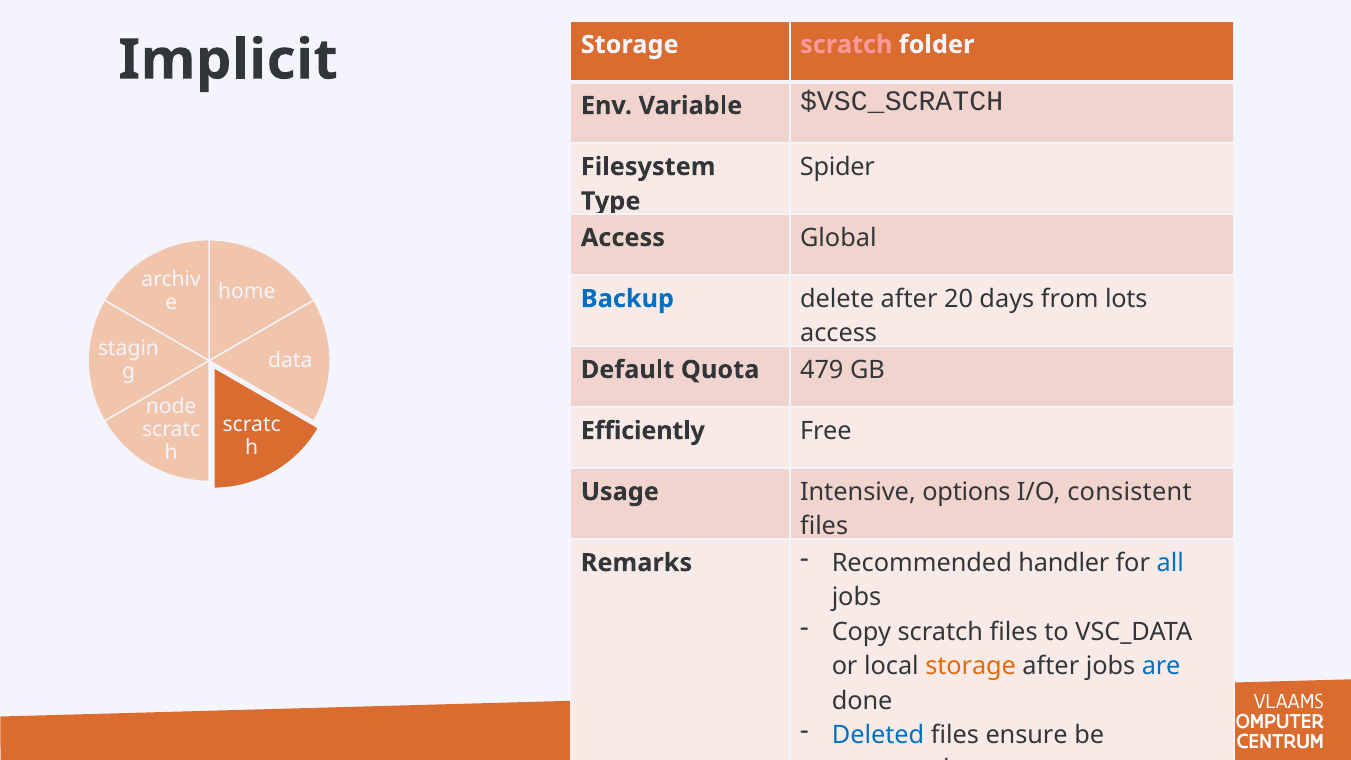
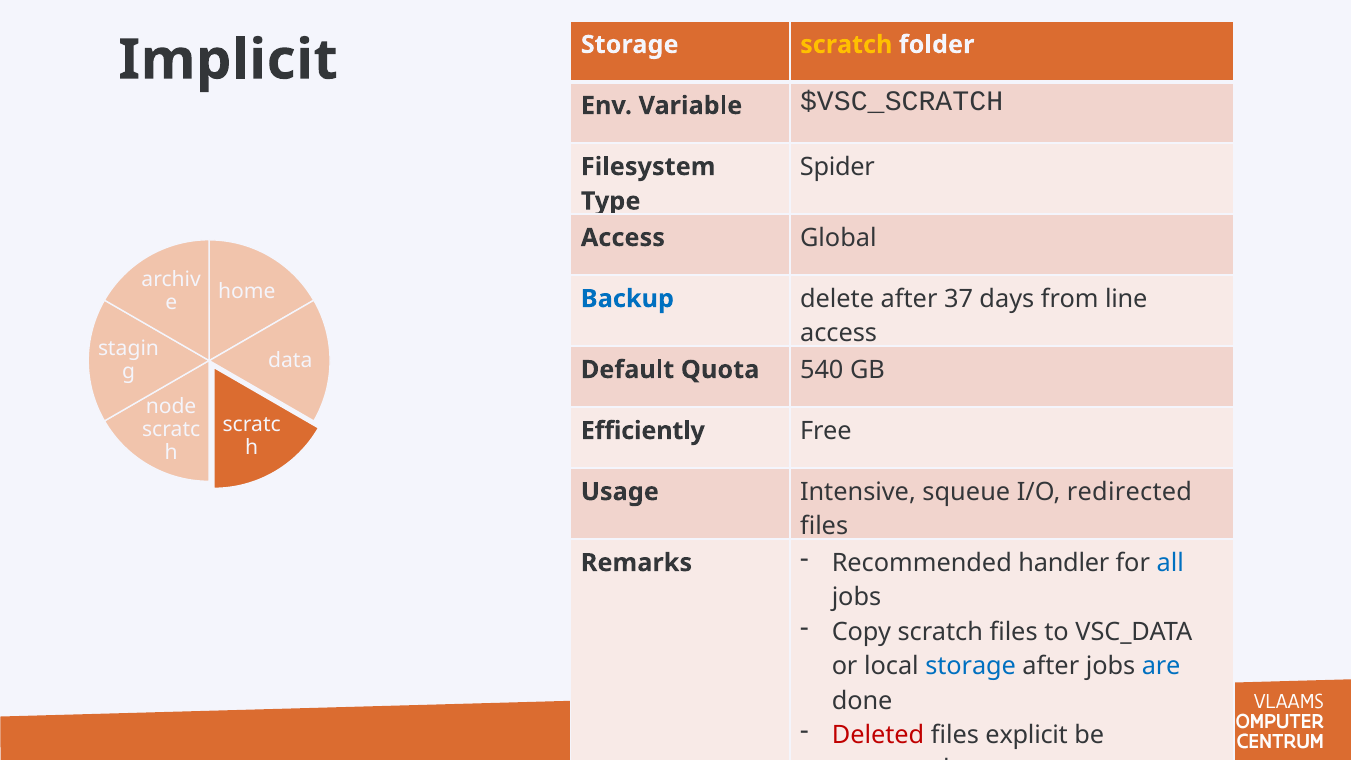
scratch at (846, 45) colour: pink -> yellow
20: 20 -> 37
lots: lots -> line
479: 479 -> 540
options: options -> squeue
consistent: consistent -> redirected
storage at (971, 666) colour: orange -> blue
Deleted colour: blue -> red
ensure: ensure -> explicit
